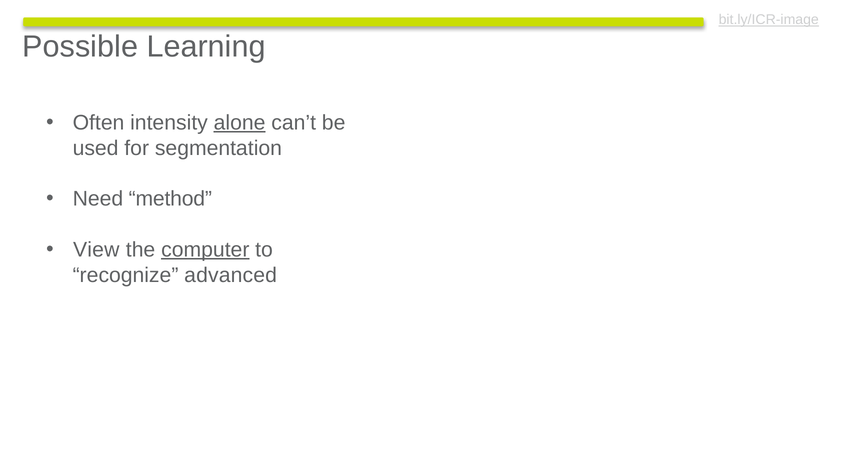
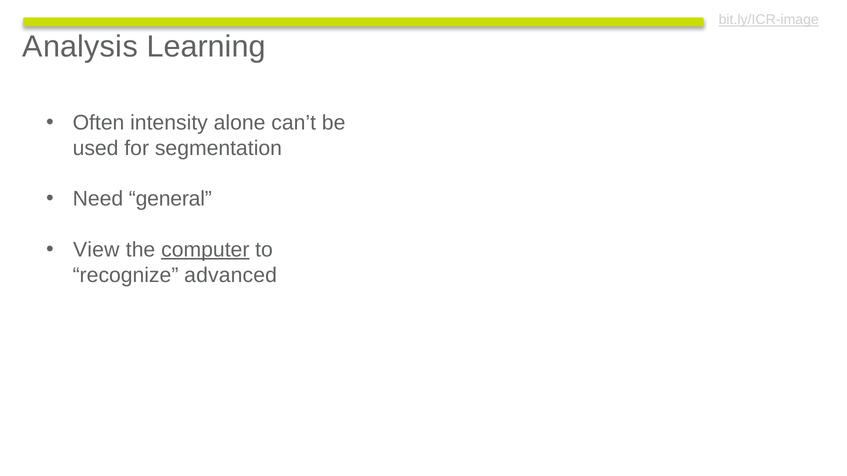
Possible: Possible -> Analysis
alone underline: present -> none
method: method -> general
